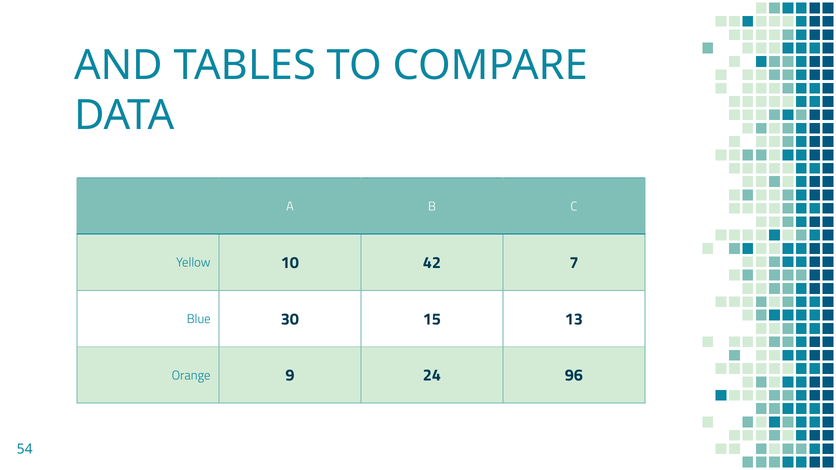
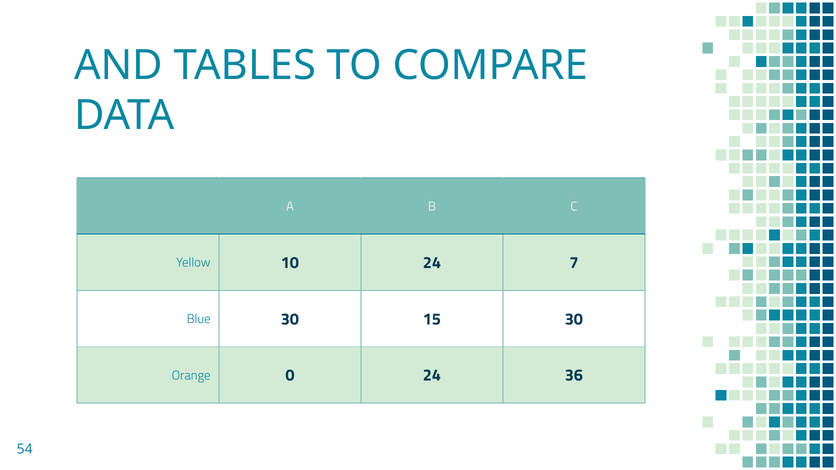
10 42: 42 -> 24
15 13: 13 -> 30
9: 9 -> 0
96: 96 -> 36
